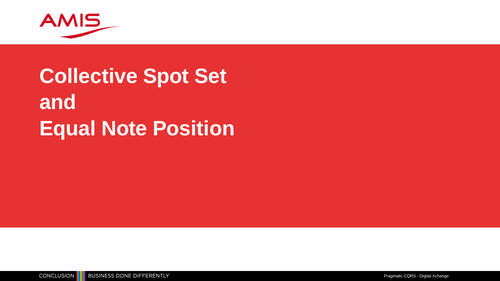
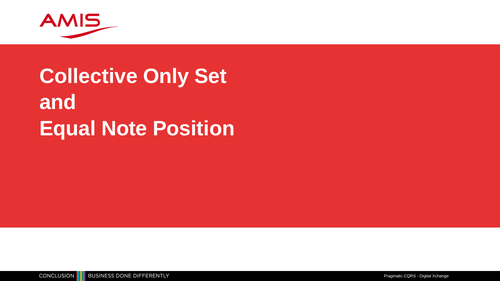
Spot: Spot -> Only
